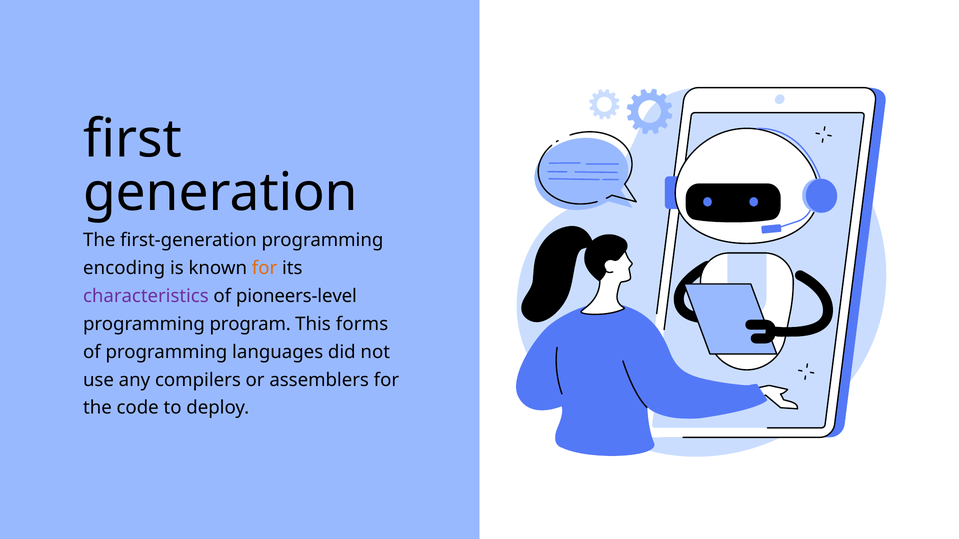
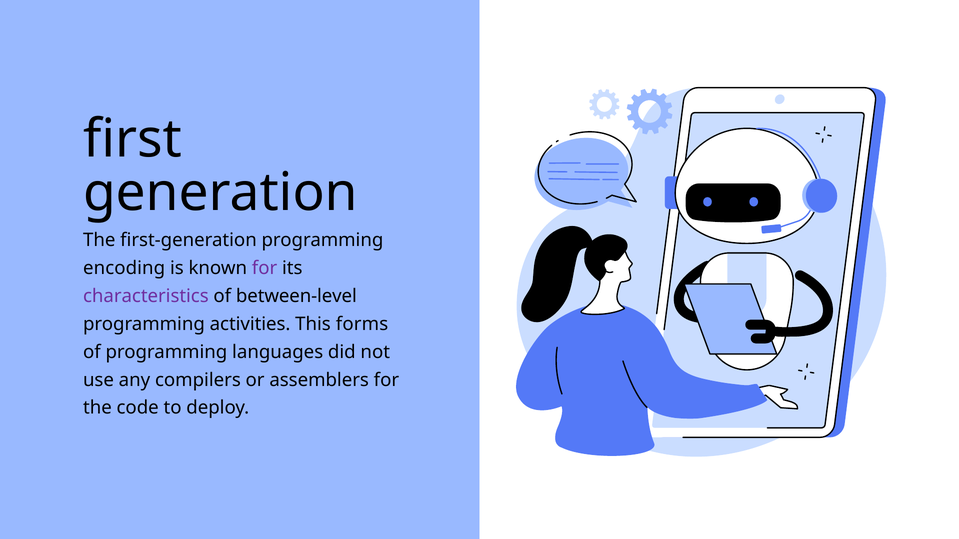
for at (265, 268) colour: orange -> purple
pioneers-level: pioneers-level -> between-level
program: program -> activities
